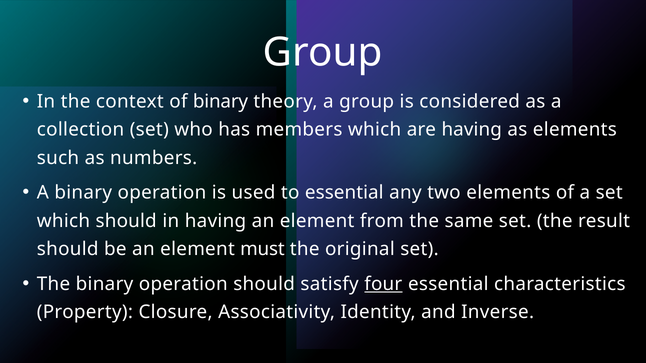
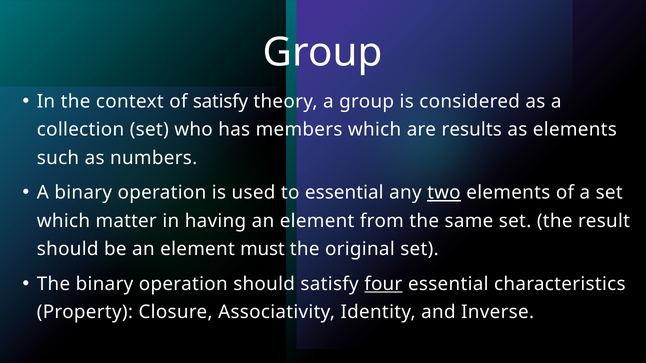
of binary: binary -> satisfy
are having: having -> results
two underline: none -> present
which should: should -> matter
